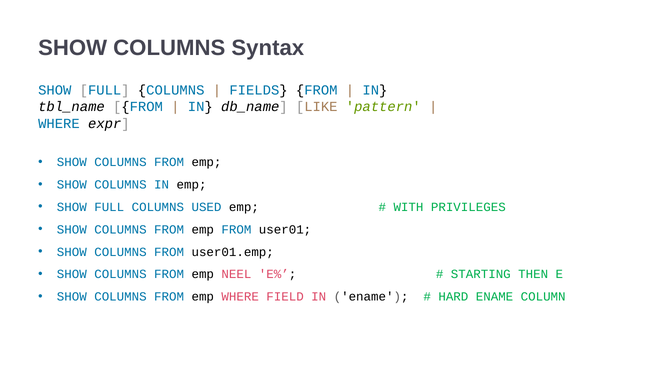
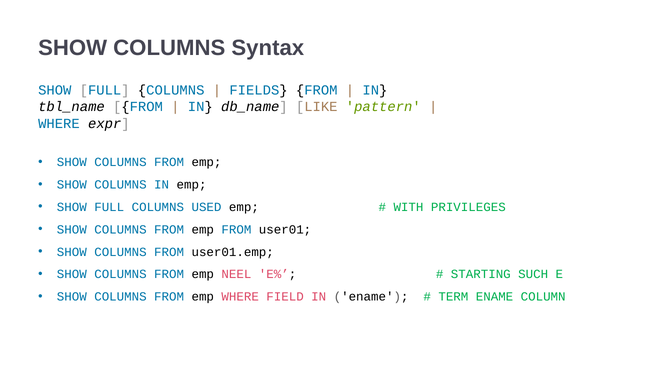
THEN: THEN -> SUCH
HARD: HARD -> TERM
